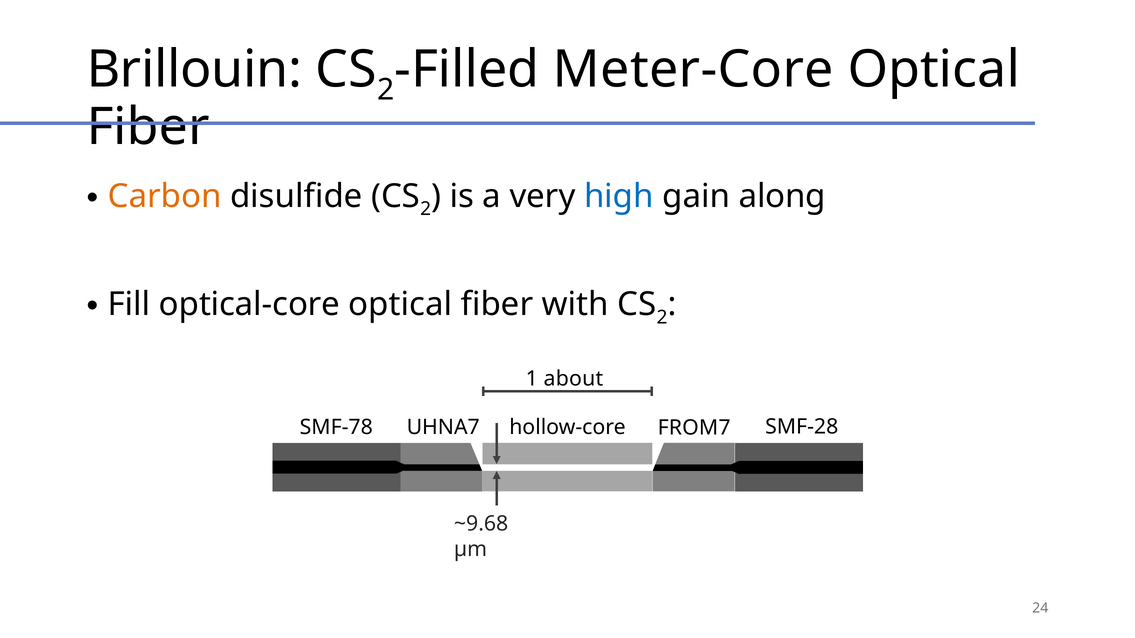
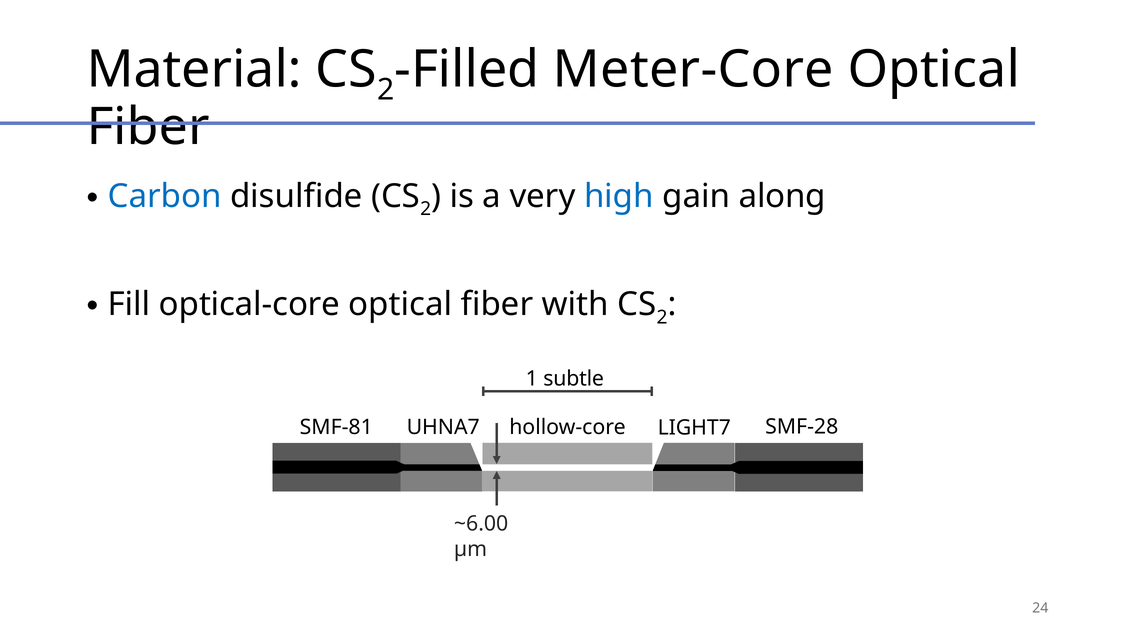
Brillouin: Brillouin -> Material
Carbon colour: orange -> blue
about: about -> subtle
SMF-78: SMF-78 -> SMF-81
FROM7: FROM7 -> LIGHT7
~9.68: ~9.68 -> ~6.00
